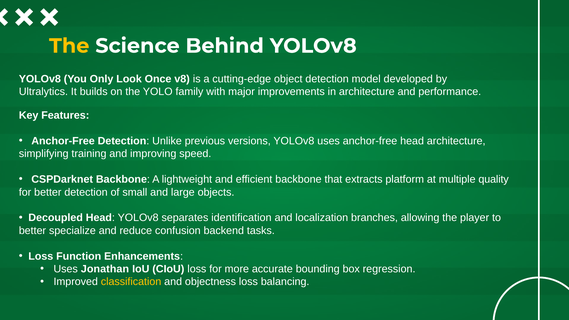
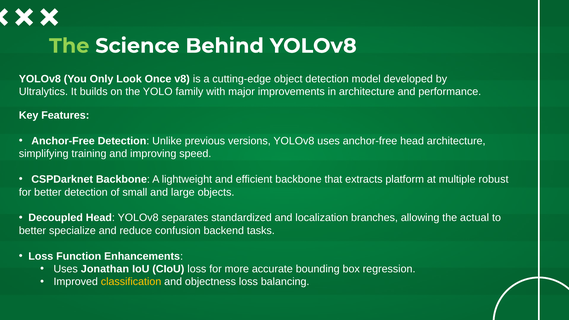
The at (69, 46) colour: yellow -> light green
quality: quality -> robust
identification: identification -> standardized
player: player -> actual
